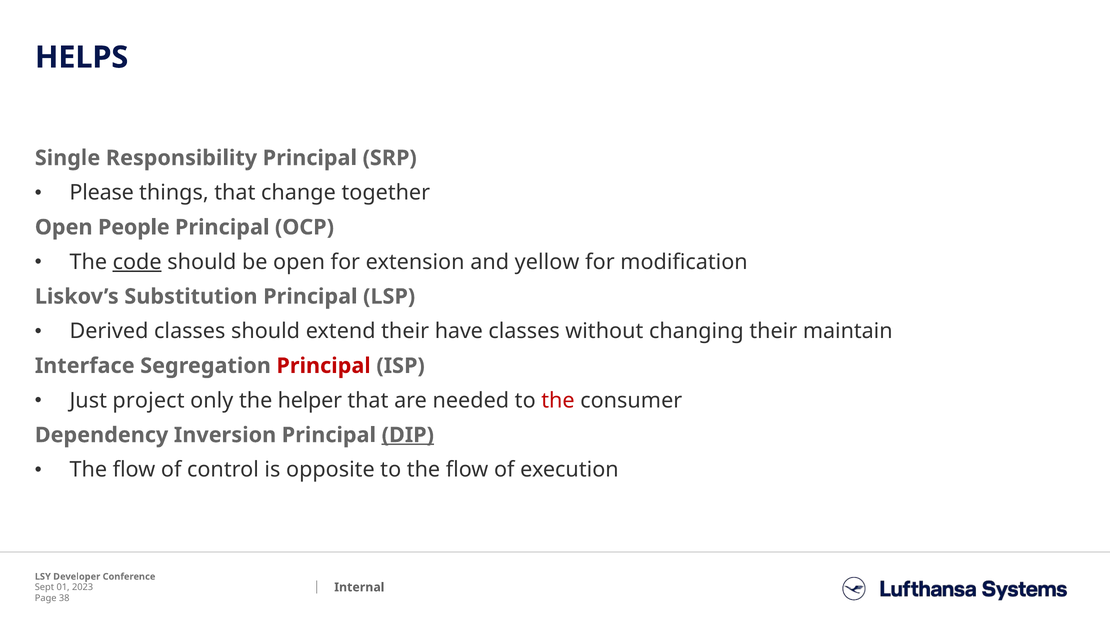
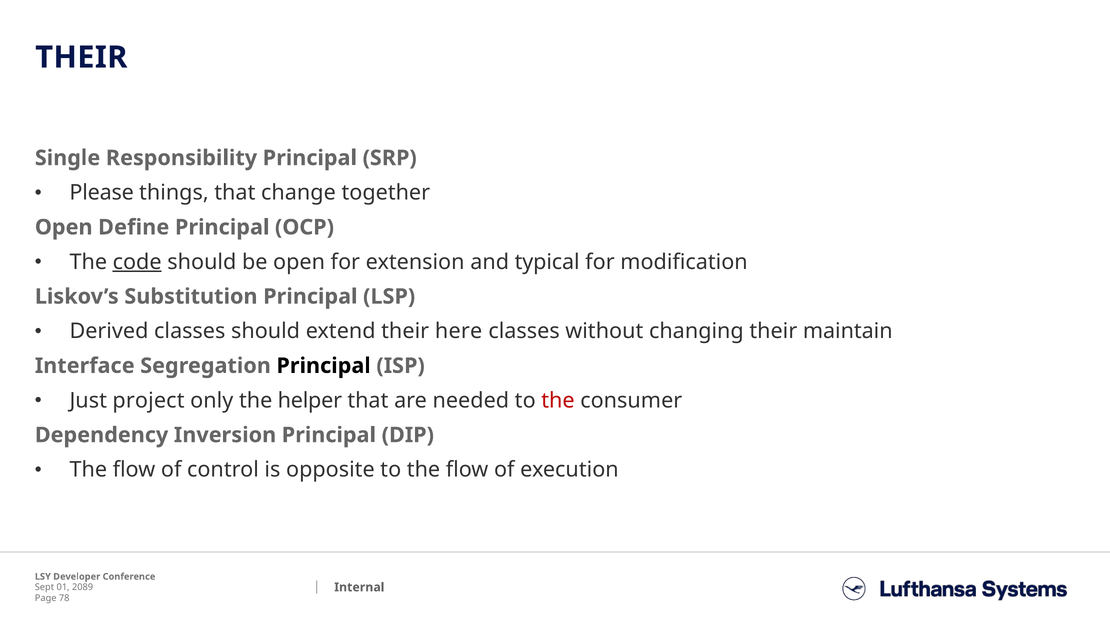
HELPS at (82, 57): HELPS -> THEIR
People: People -> Define
yellow: yellow -> typical
have: have -> here
Principal at (324, 366) colour: red -> black
DIP underline: present -> none
2023: 2023 -> 2089
38: 38 -> 78
